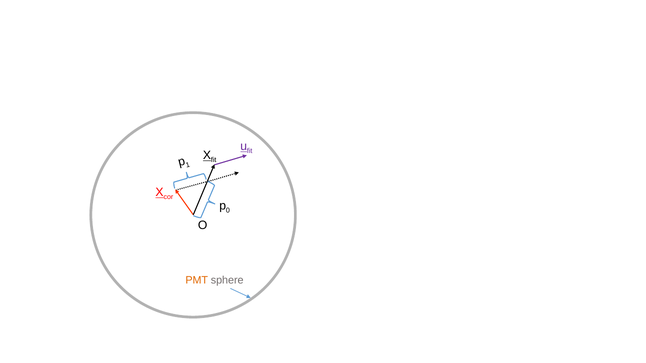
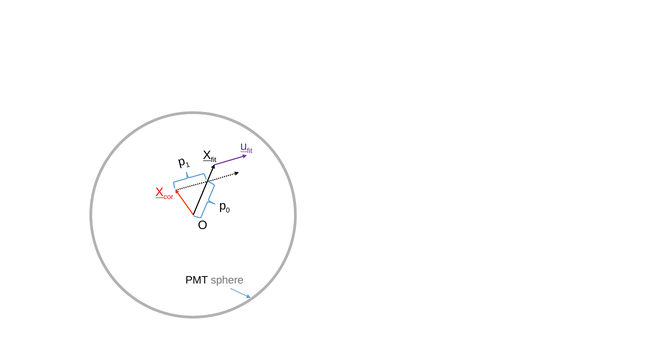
PMT colour: orange -> black
